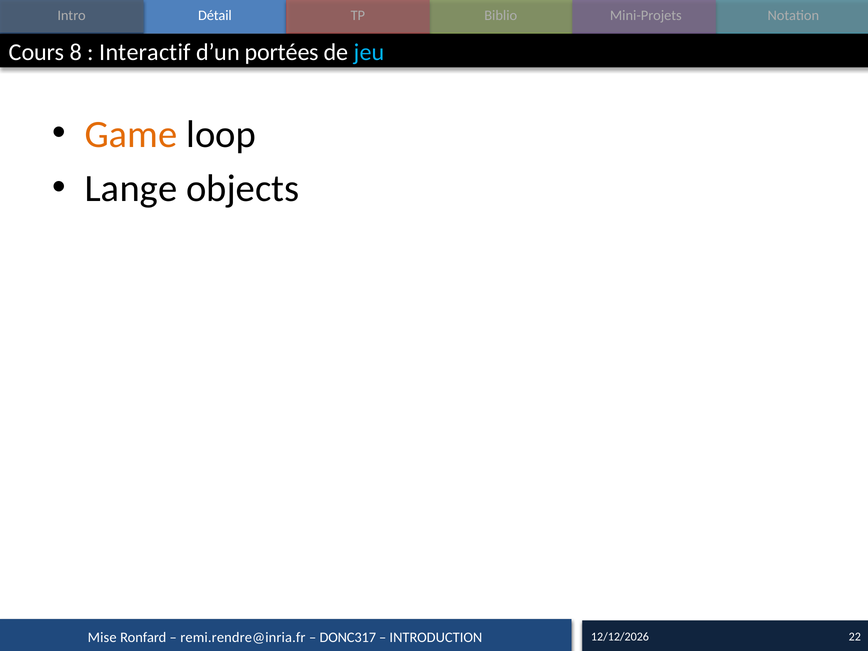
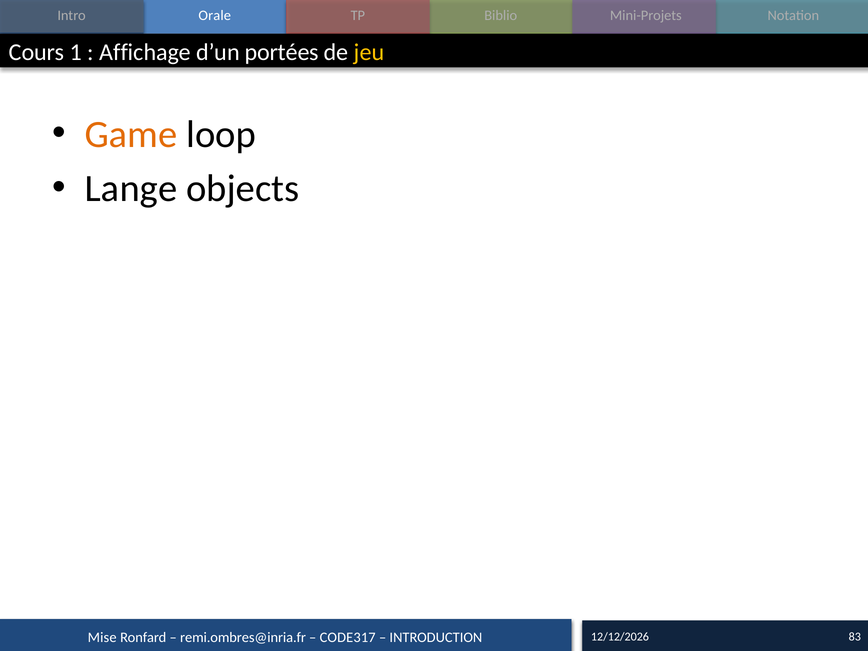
Détail: Détail -> Orale
8: 8 -> 1
Interactif: Interactif -> Affichage
jeu colour: light blue -> yellow
remi.rendre@inria.fr: remi.rendre@inria.fr -> remi.ombres@inria.fr
DONC317: DONC317 -> CODE317
22: 22 -> 83
